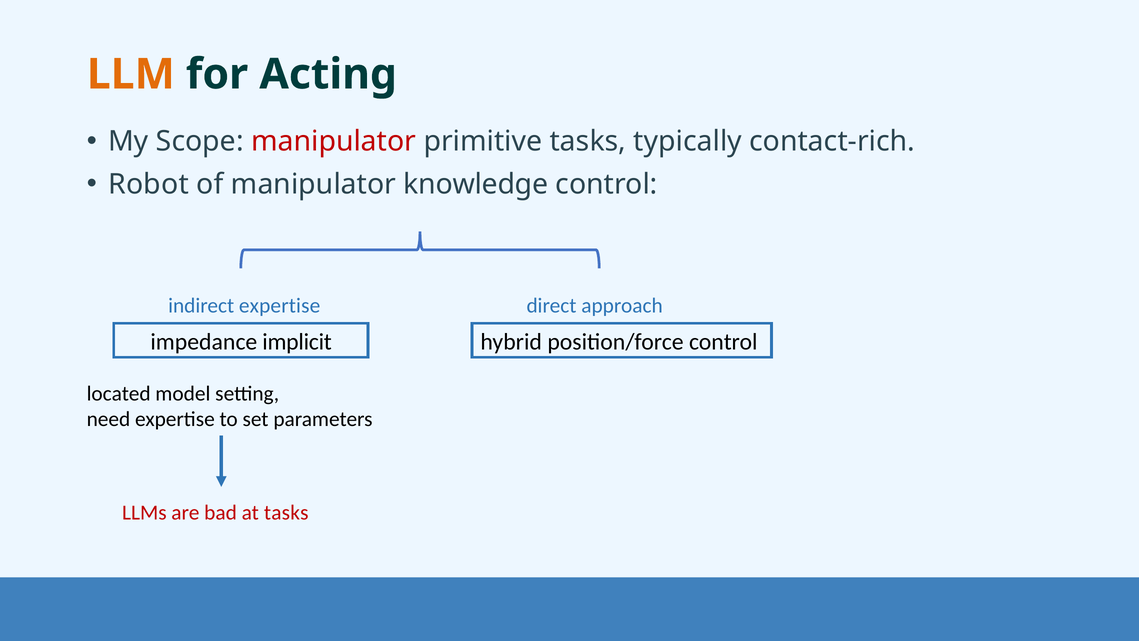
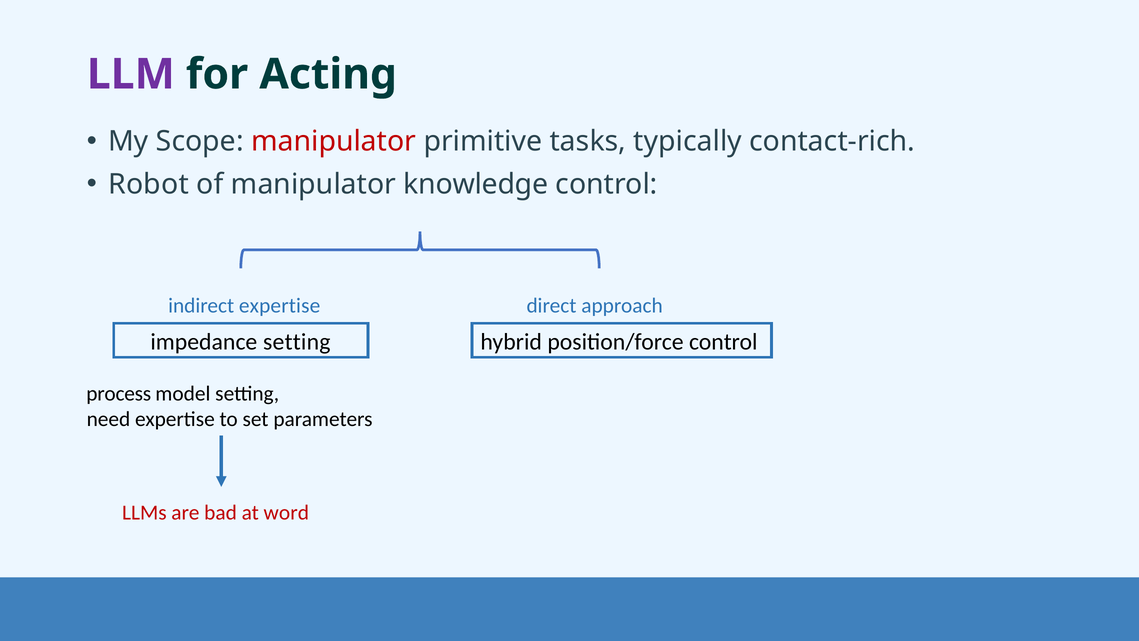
LLM colour: orange -> purple
impedance implicit: implicit -> setting
located: located -> process
at tasks: tasks -> word
